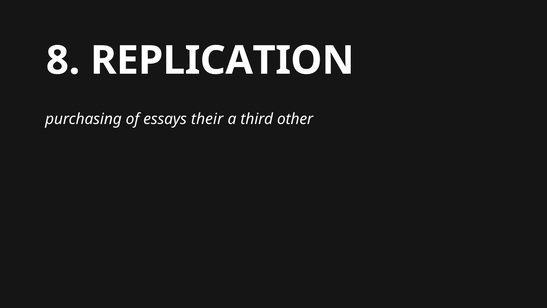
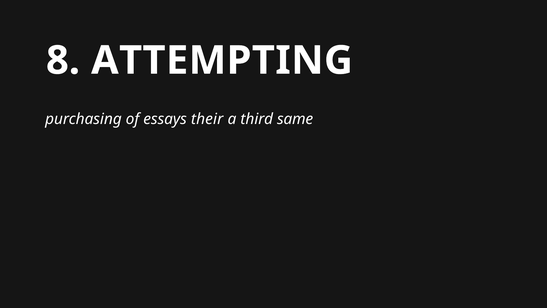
REPLICATION: REPLICATION -> ATTEMPTING
other: other -> same
